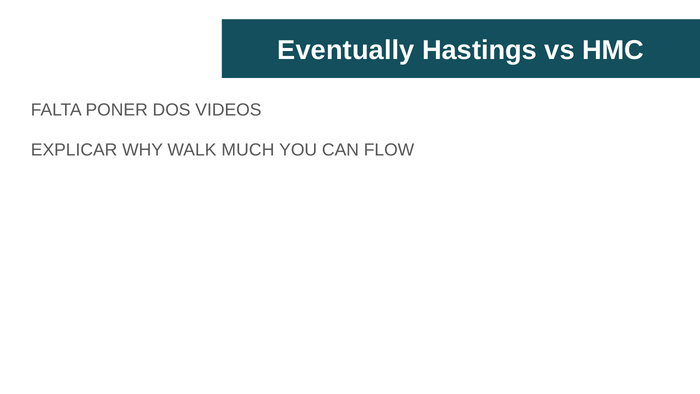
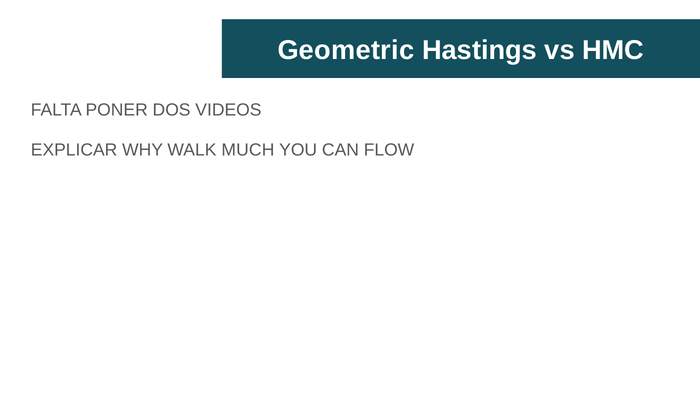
Eventually: Eventually -> Geometric
